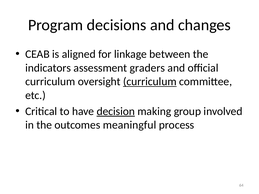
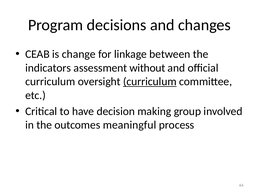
aligned: aligned -> change
graders: graders -> without
decision underline: present -> none
